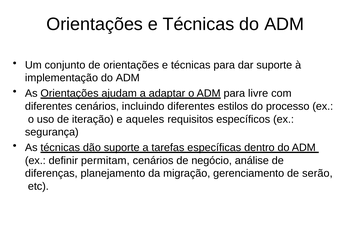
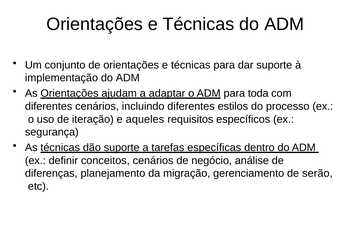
livre: livre -> toda
permitam: permitam -> conceitos
